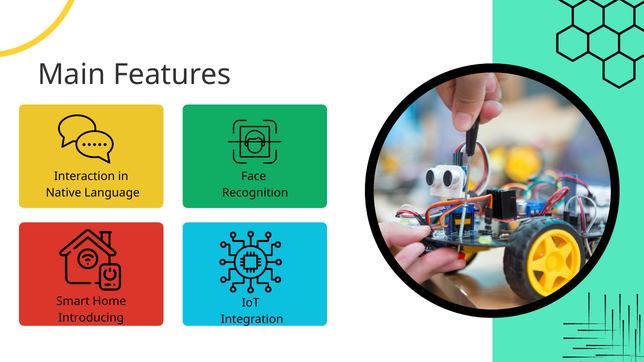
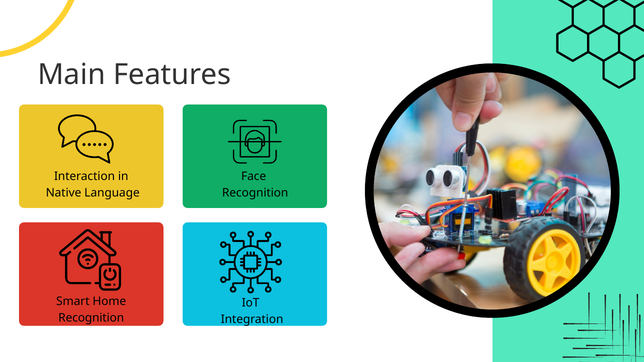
Introducing at (91, 318): Introducing -> Recognition
